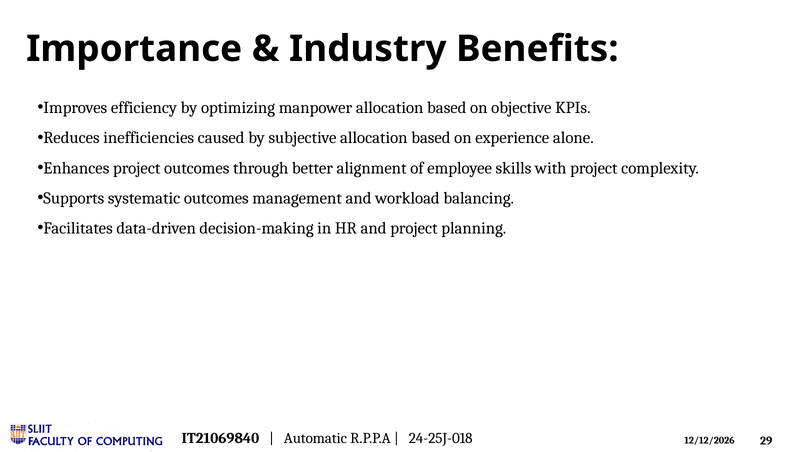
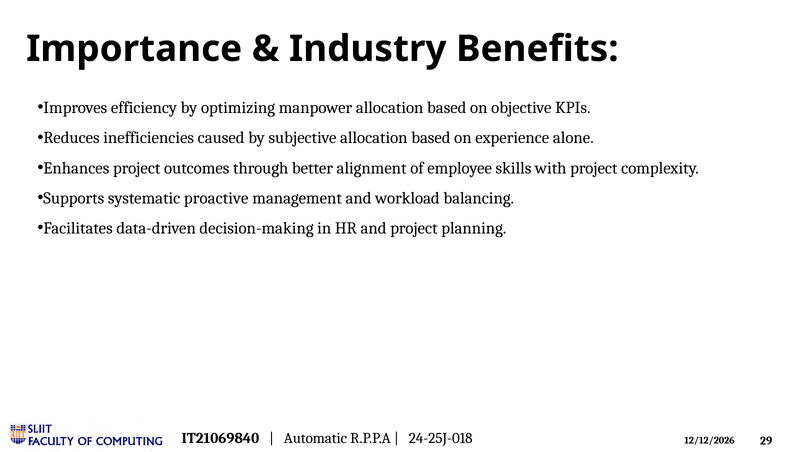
systematic outcomes: outcomes -> proactive
